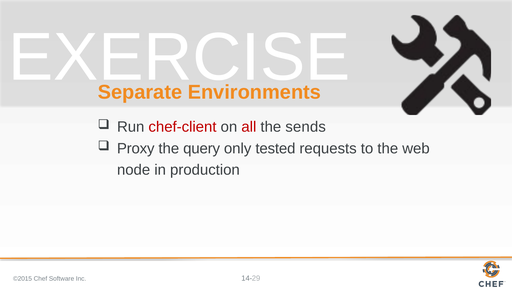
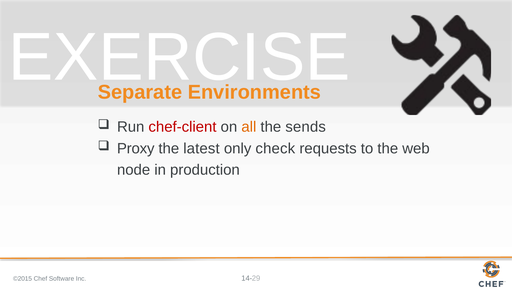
all colour: red -> orange
query: query -> latest
tested: tested -> check
